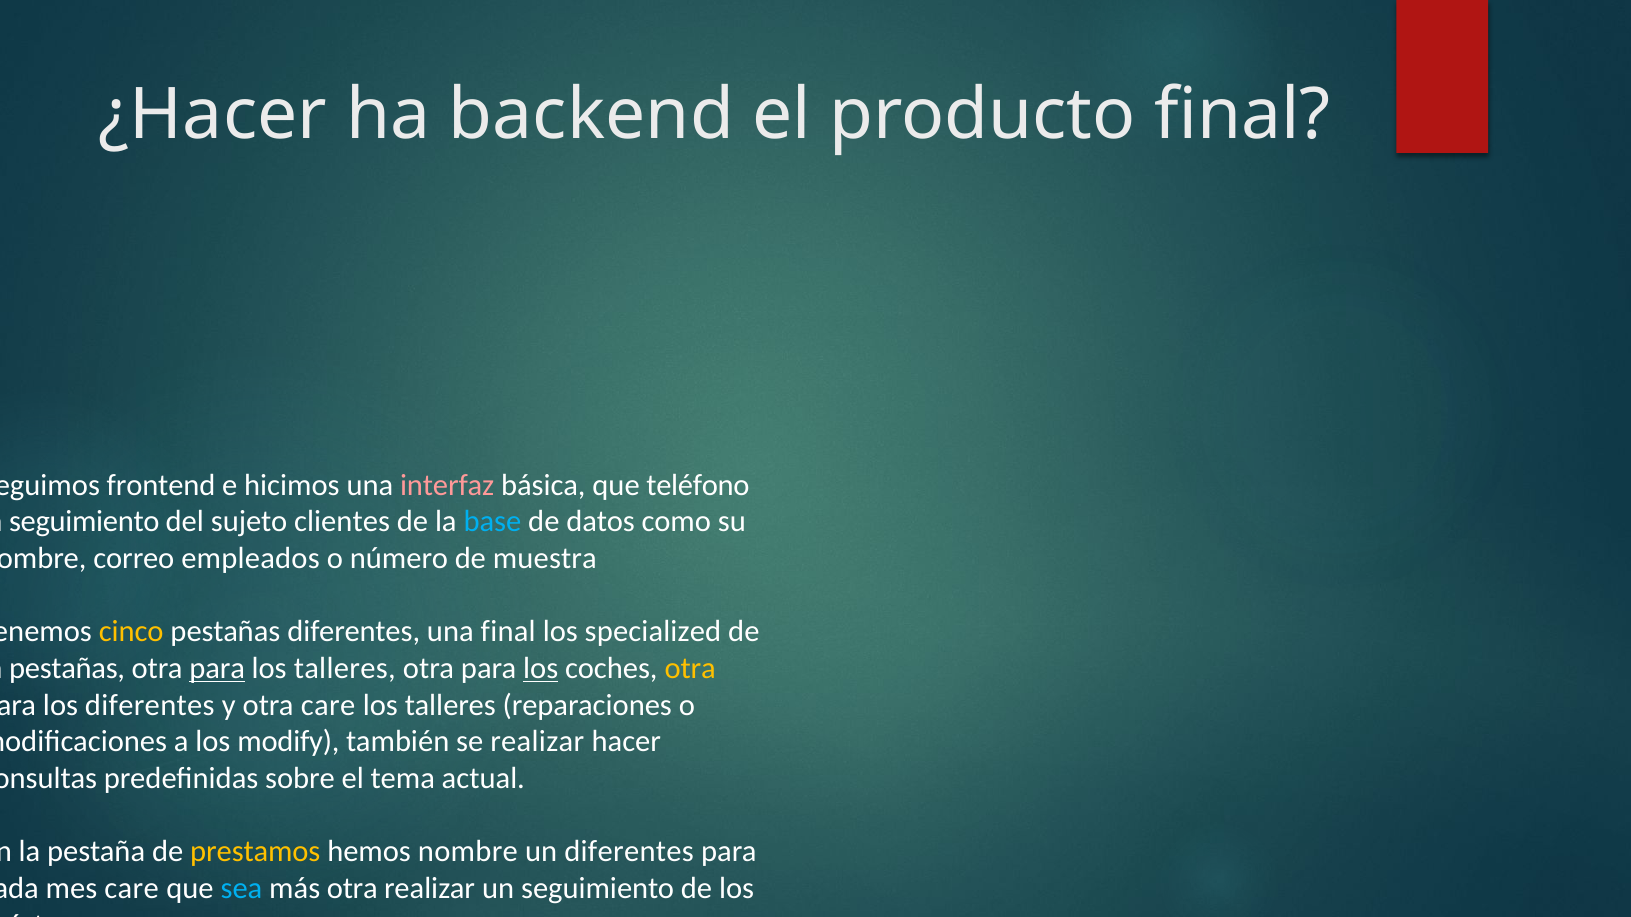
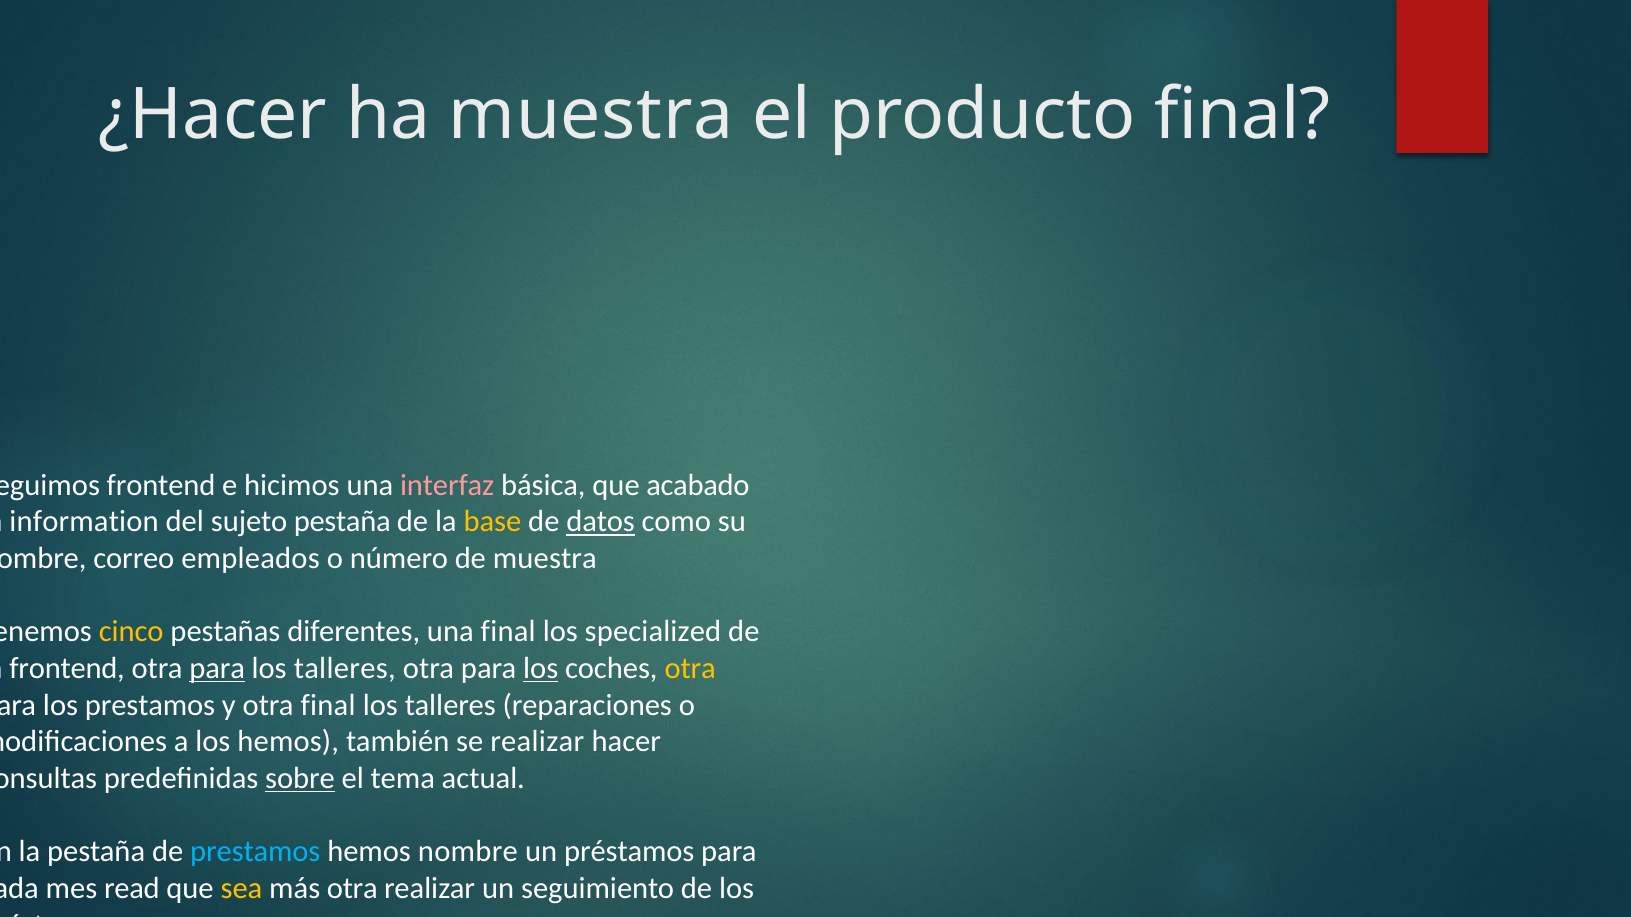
ha backend: backend -> muestra
teléfono: teléfono -> acabado
seguimiento at (84, 522): seguimiento -> information
sujeto clientes: clientes -> pestaña
base colour: light blue -> yellow
datos underline: none -> present
pestañas at (67, 669): pestañas -> frontend
los diferentes: diferentes -> prestamos
otra care: care -> final
los modify: modify -> hemos
sobre underline: none -> present
prestamos at (255, 852) colour: yellow -> light blue
un diferentes: diferentes -> préstamos
mes care: care -> read
sea colour: light blue -> yellow
